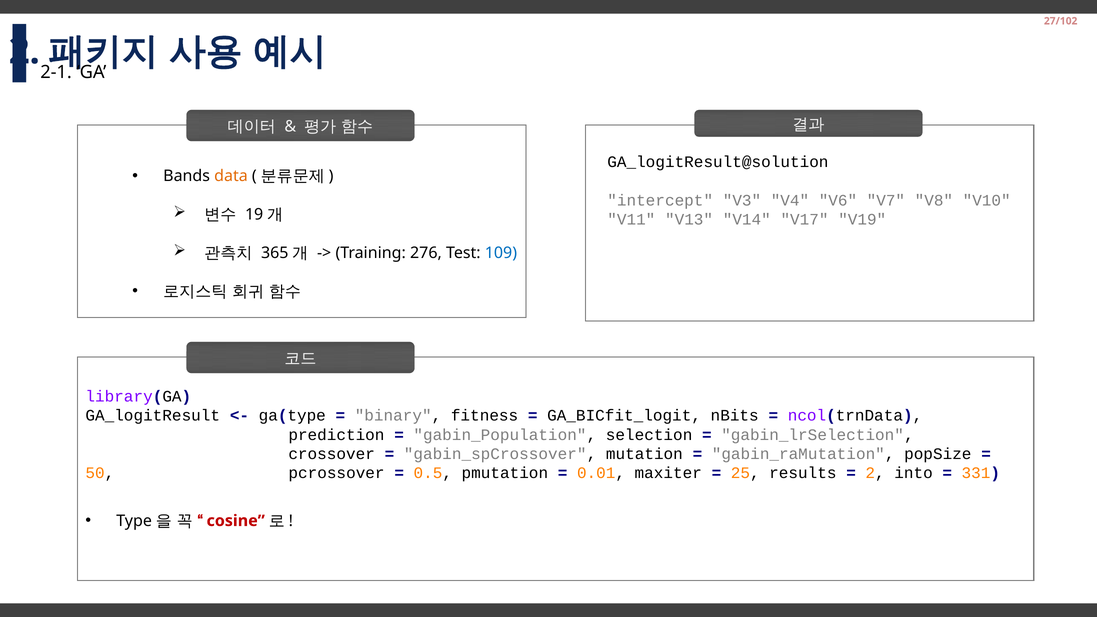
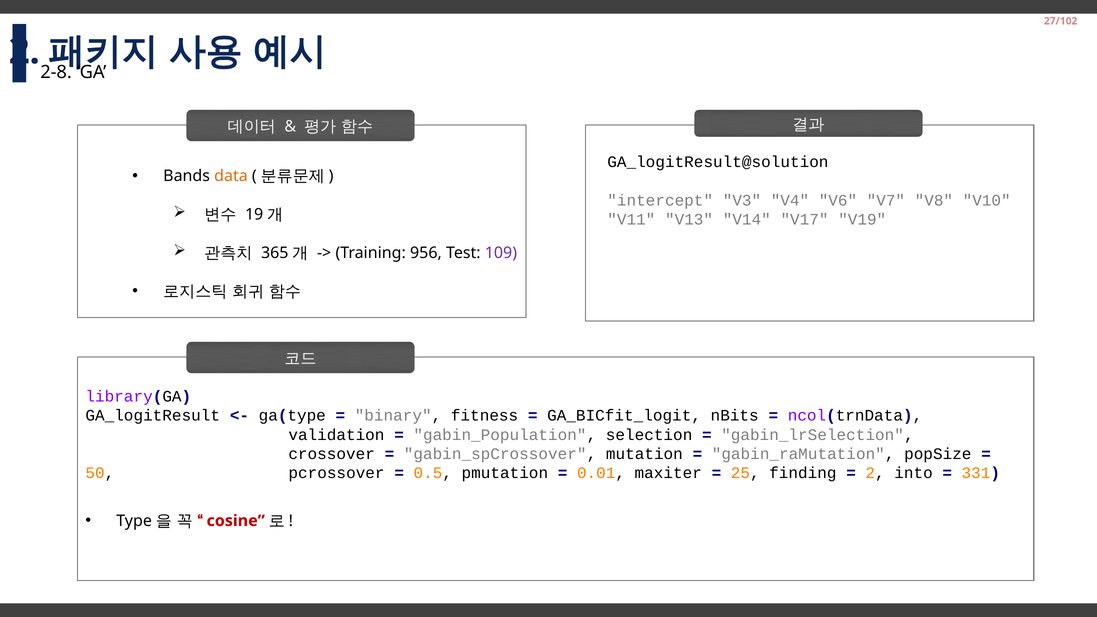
2-1: 2-1 -> 2-8
276: 276 -> 956
109 colour: blue -> purple
prediction: prediction -> validation
results: results -> finding
